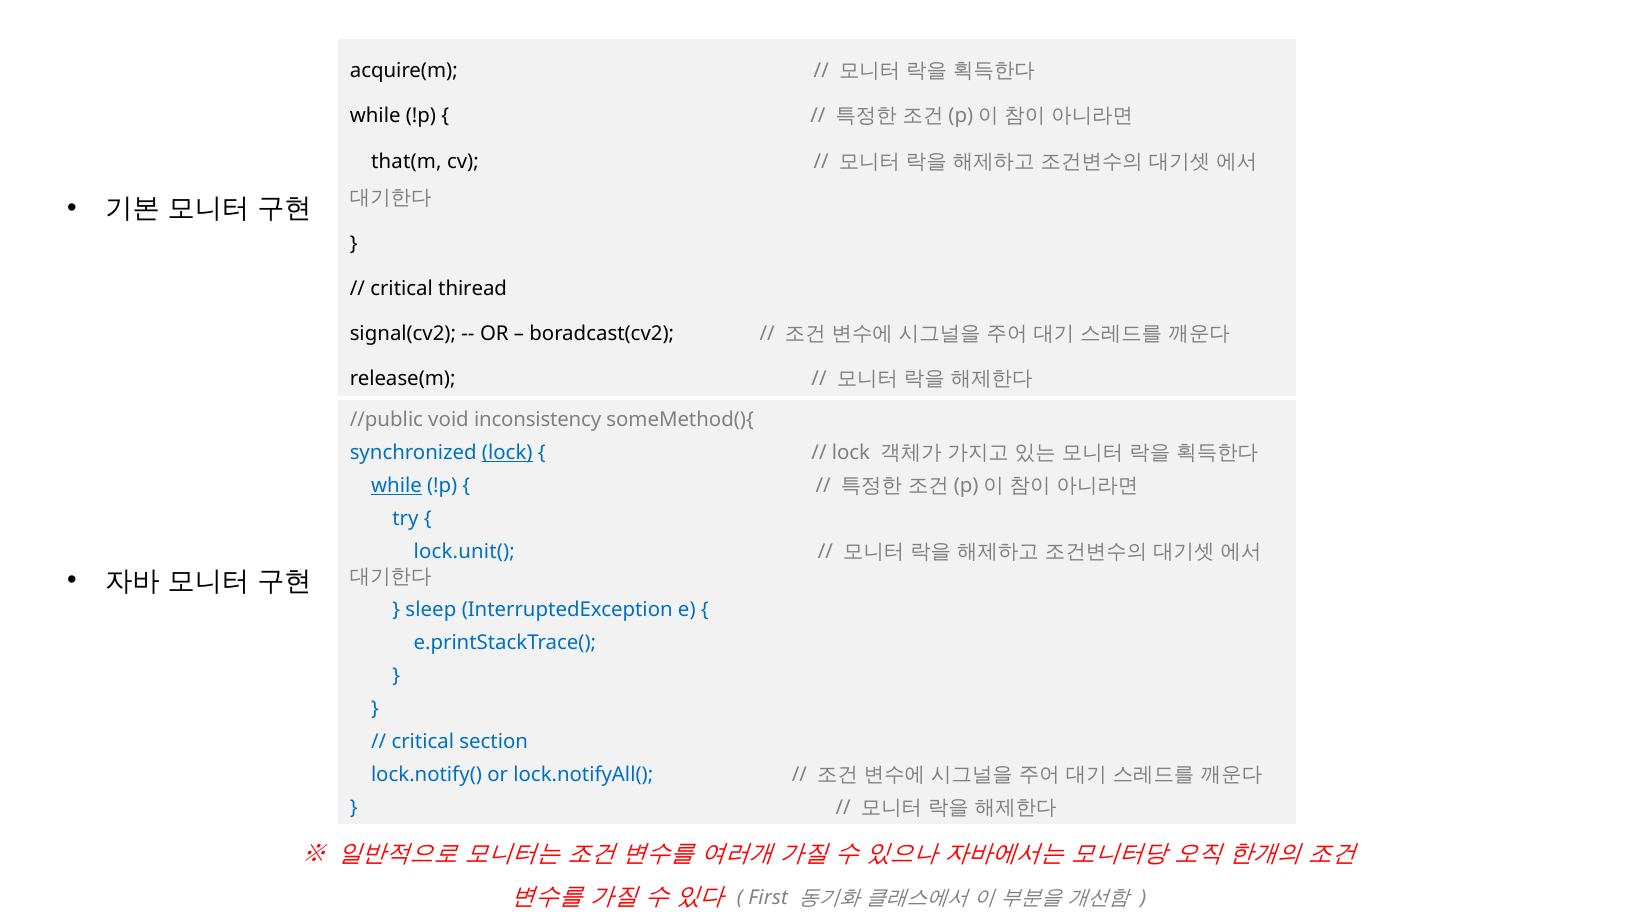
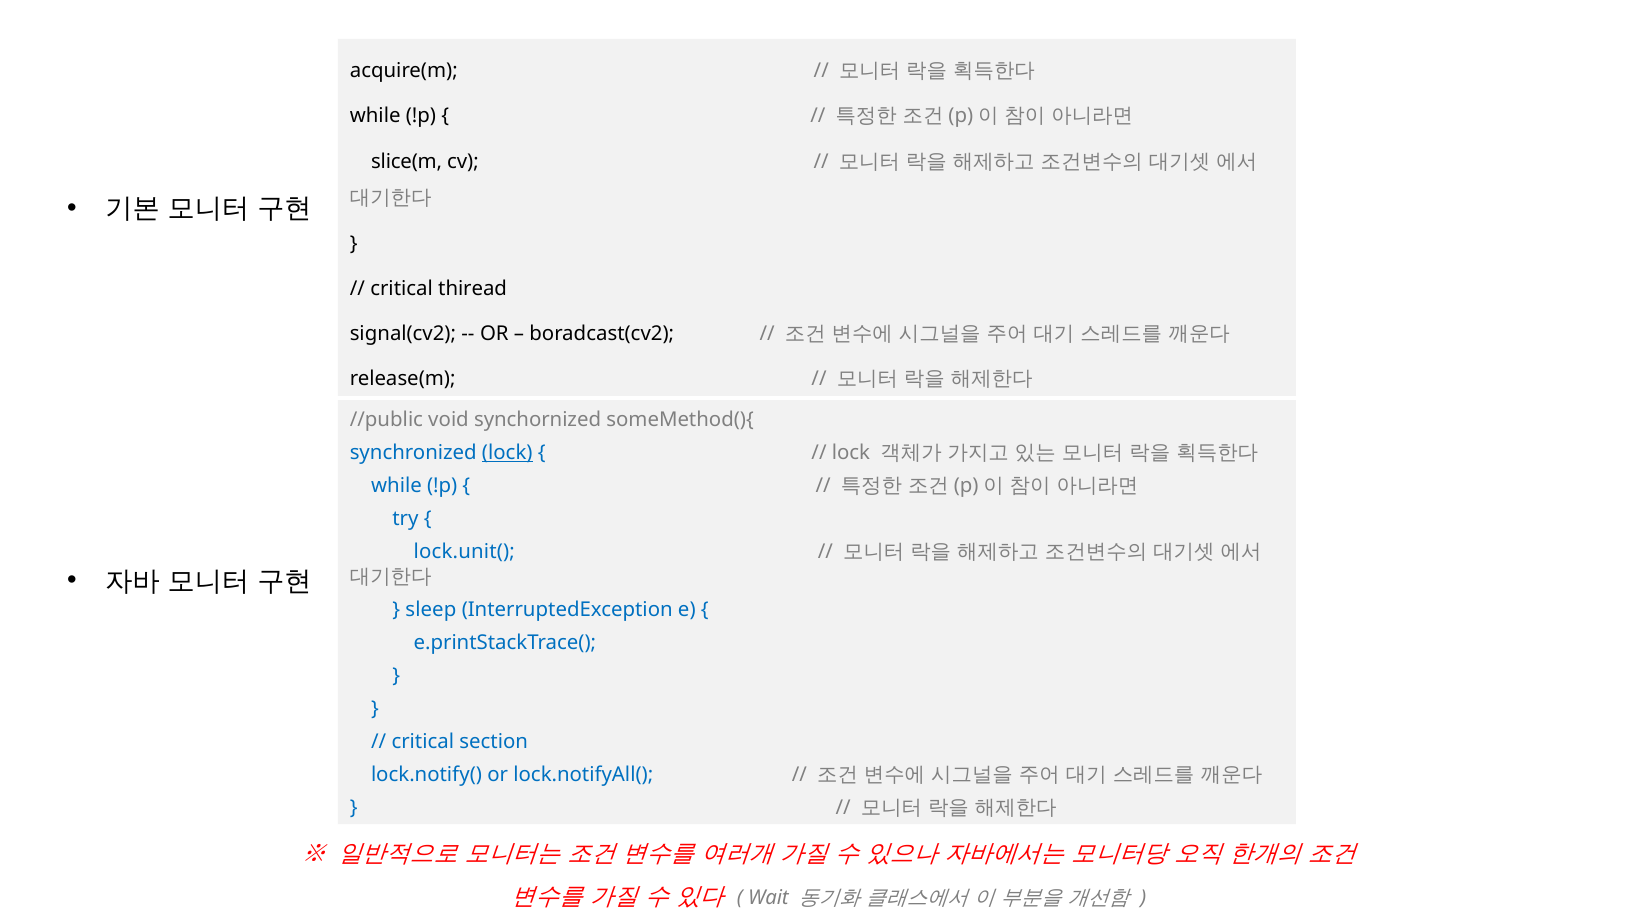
that(m: that(m -> slice(m
inconsistency: inconsistency -> synchornized
while at (396, 486) underline: present -> none
First: First -> Wait
